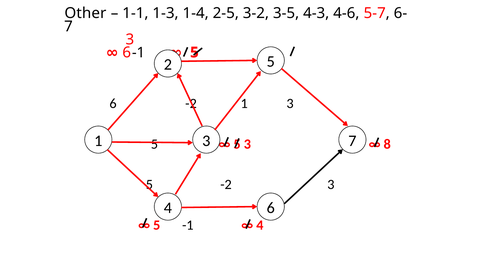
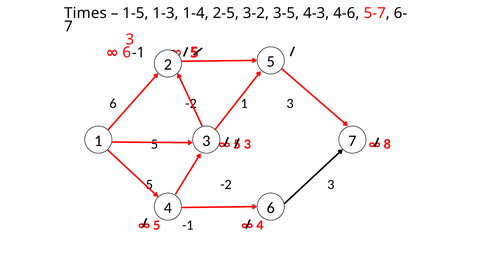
Other: Other -> Times
1-1: 1-1 -> 1-5
